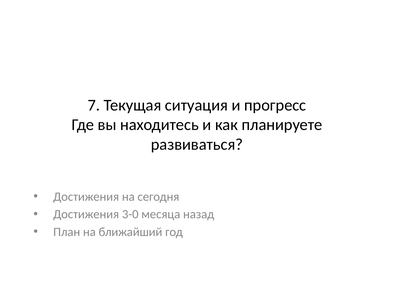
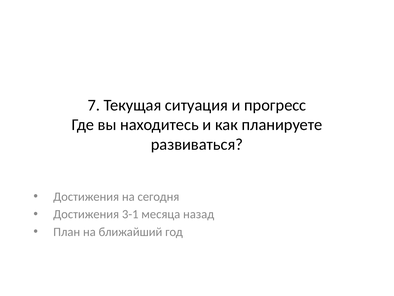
3-0: 3-0 -> 3-1
